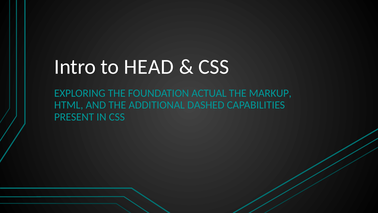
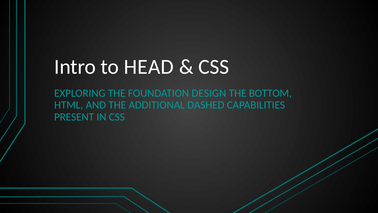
ACTUAL: ACTUAL -> DESIGN
MARKUP: MARKUP -> BOTTOM
